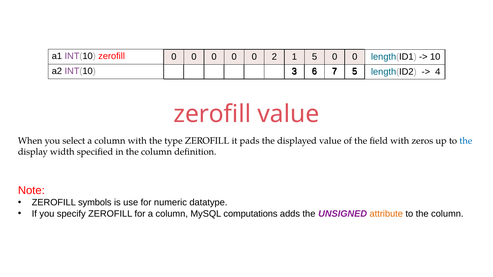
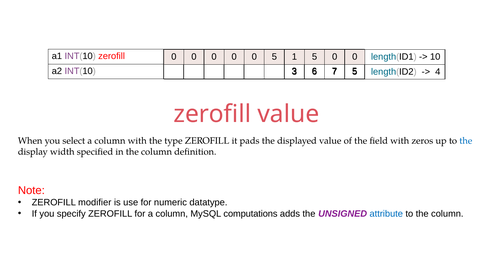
0 2: 2 -> 5
symbols: symbols -> modifier
attribute colour: orange -> blue
